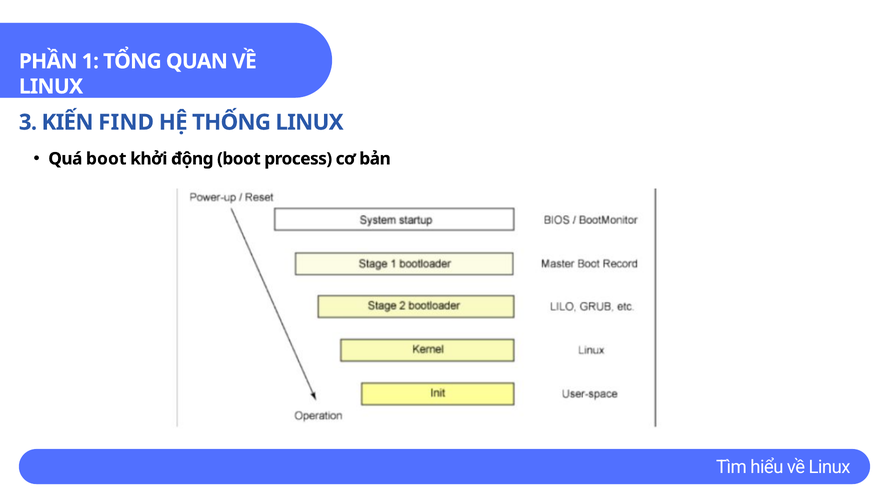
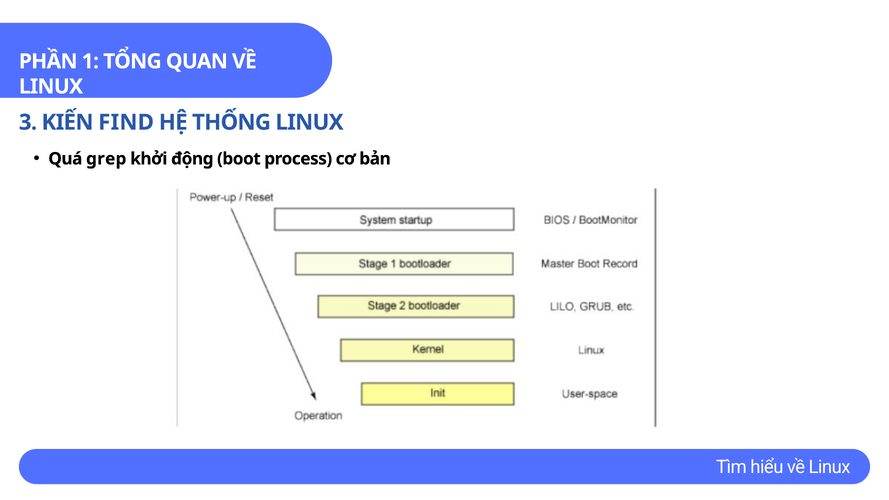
Quá boot: boot -> grep
